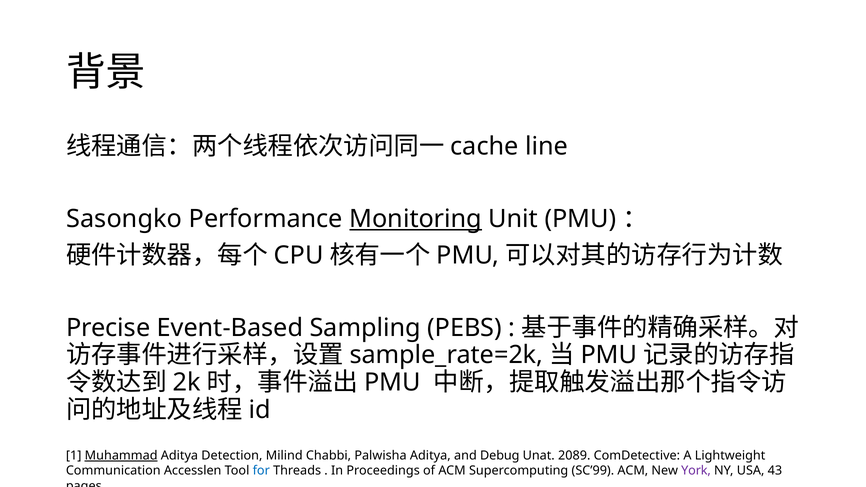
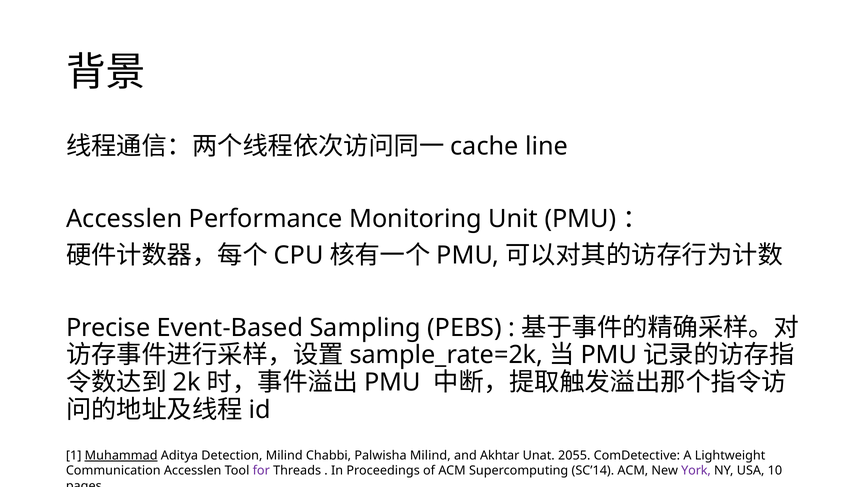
Sasongko at (124, 219): Sasongko -> Accesslen
Monitoring underline: present -> none
Palwisha Aditya: Aditya -> Milind
Debug: Debug -> Akhtar
2089: 2089 -> 2055
for colour: blue -> purple
SC’99: SC’99 -> SC’14
43: 43 -> 10
